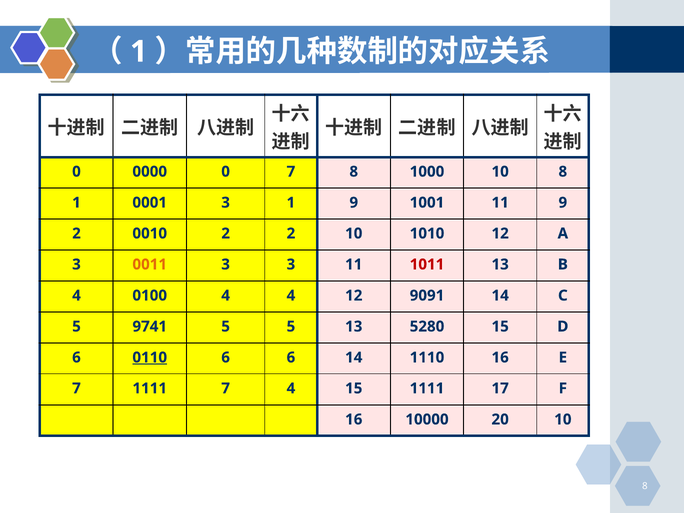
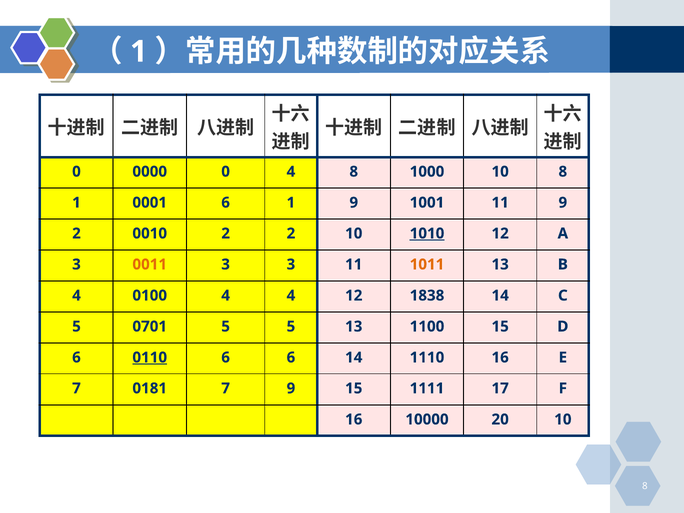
0 7: 7 -> 4
0001 3: 3 -> 6
1010 underline: none -> present
1011 colour: red -> orange
9091: 9091 -> 1838
9741: 9741 -> 0701
5280: 5280 -> 1100
7 1111: 1111 -> 0181
7 4: 4 -> 9
